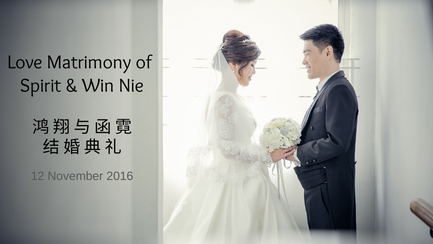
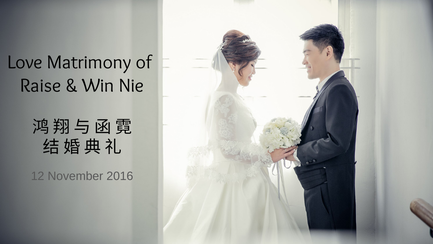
Spirit: Spirit -> Raise
